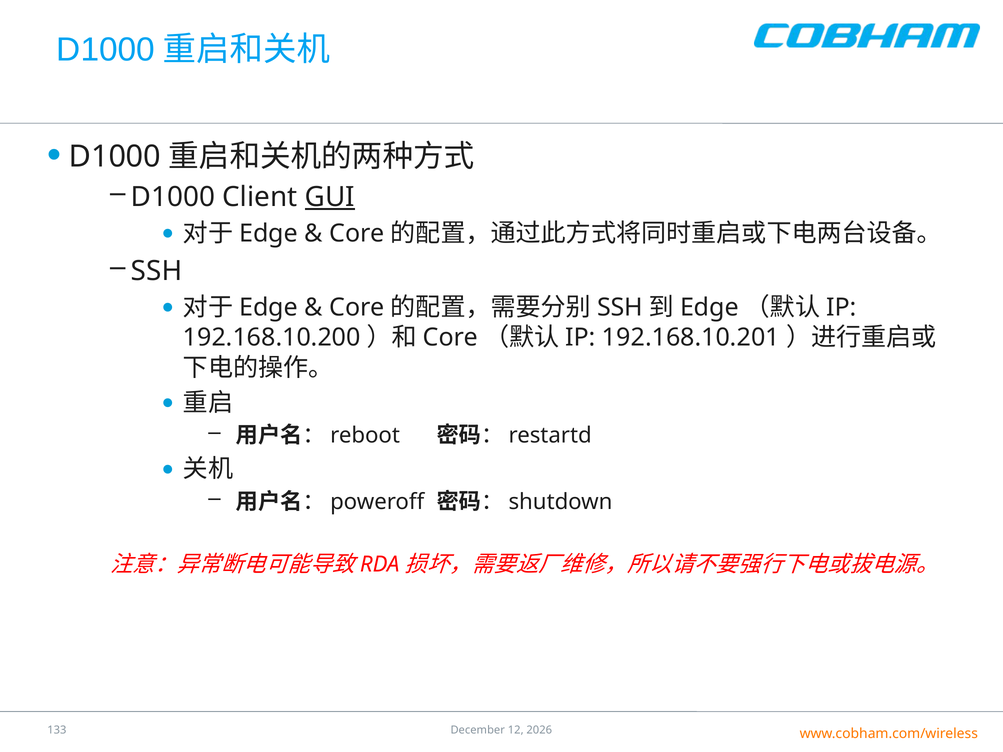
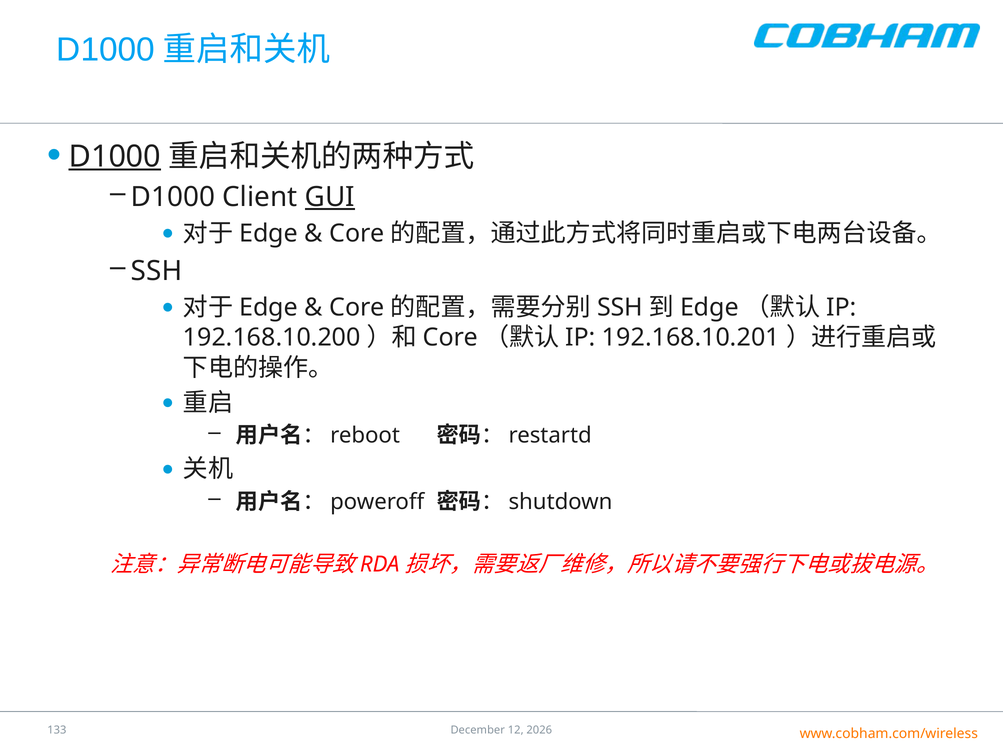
D1000 at (115, 157) underline: none -> present
